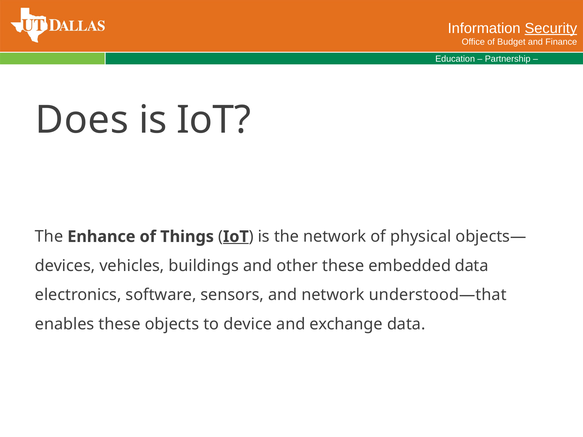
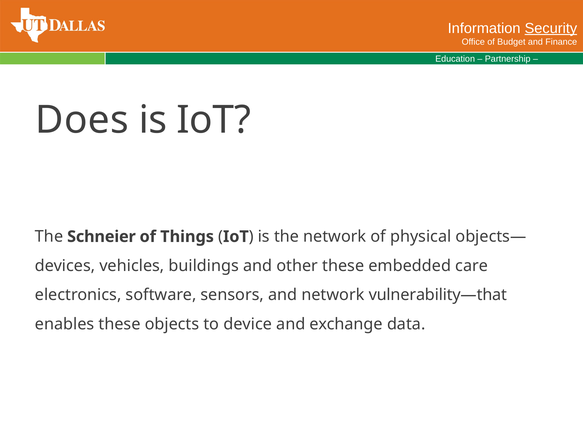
Enhance: Enhance -> Schneier
IoT at (236, 237) underline: present -> none
embedded data: data -> care
understood—that: understood—that -> vulnerability—that
